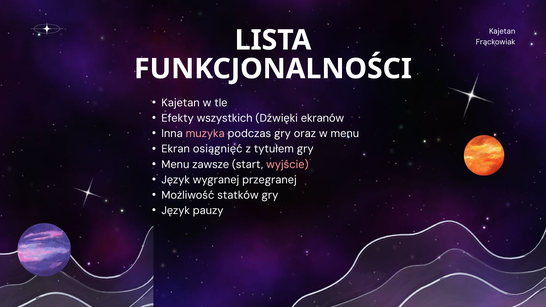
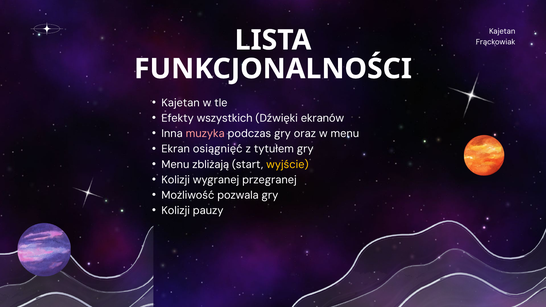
zawsze: zawsze -> zbliżają
wyjście colour: pink -> yellow
Język at (176, 180): Język -> Kolizji
statków: statków -> pozwala
Język at (176, 211): Język -> Kolizji
